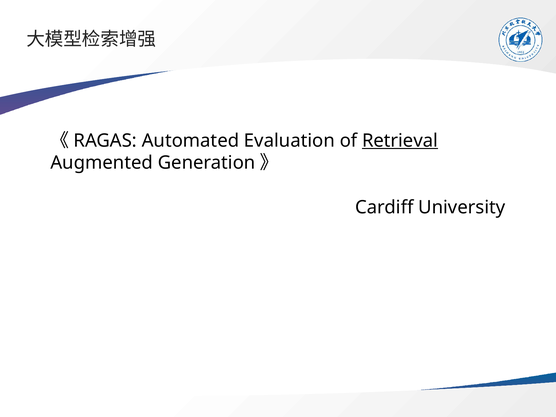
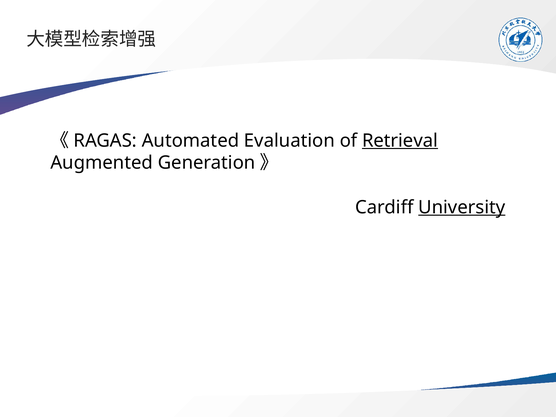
University underline: none -> present
